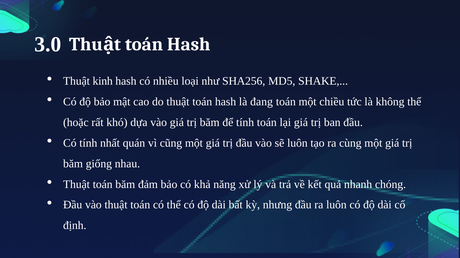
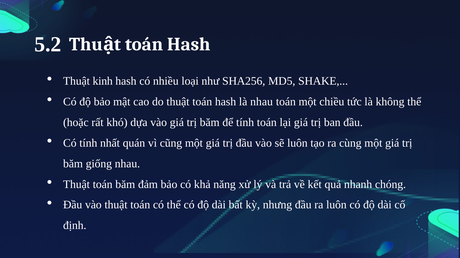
3.0: 3.0 -> 5.2
là đang: đang -> nhau
